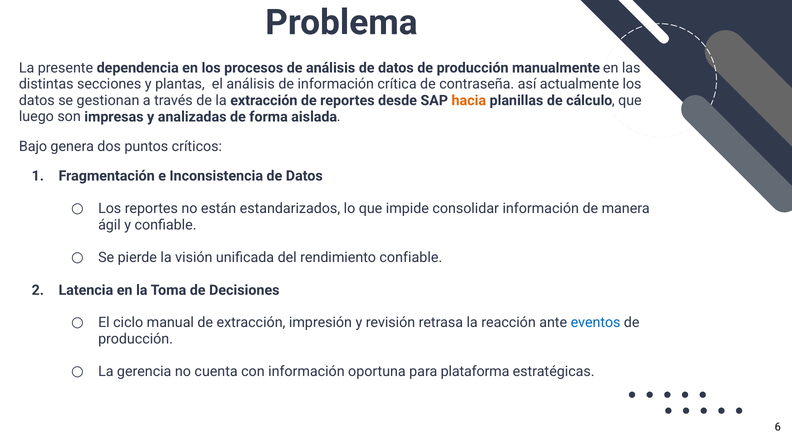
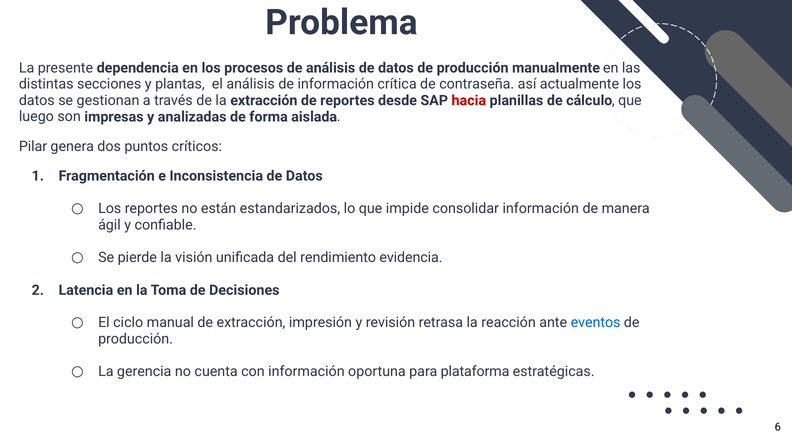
hacia colour: orange -> red
Bajo: Bajo -> Pilar
rendimiento confiable: confiable -> evidencia
